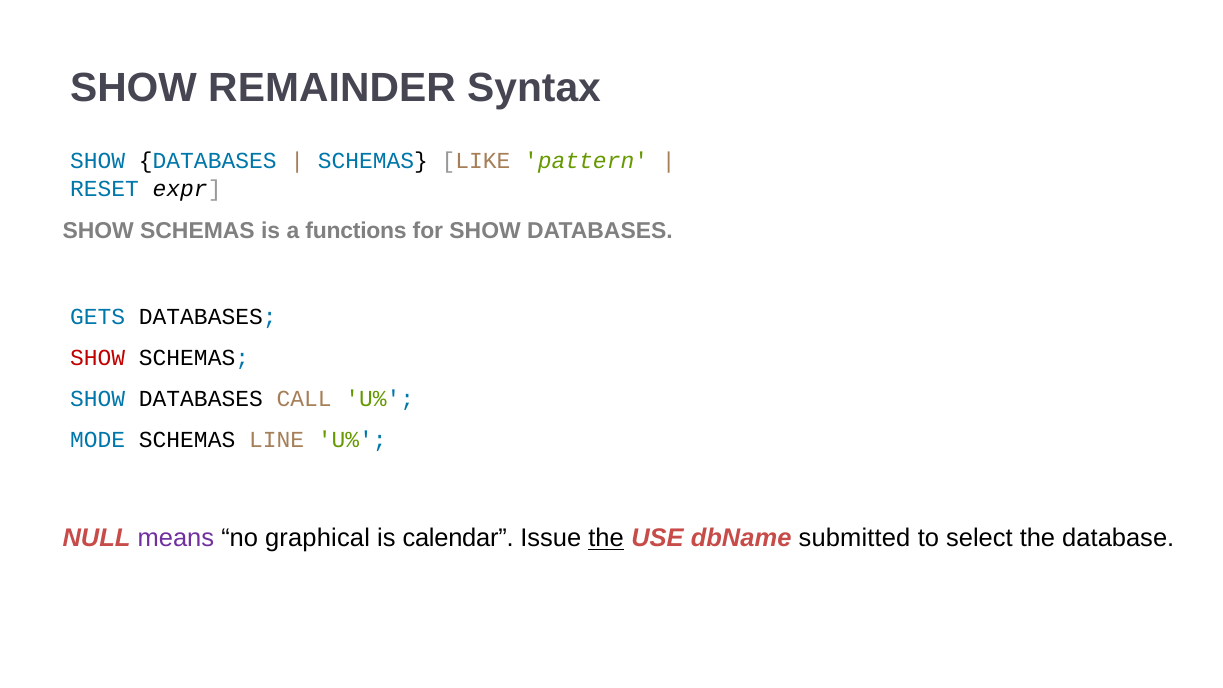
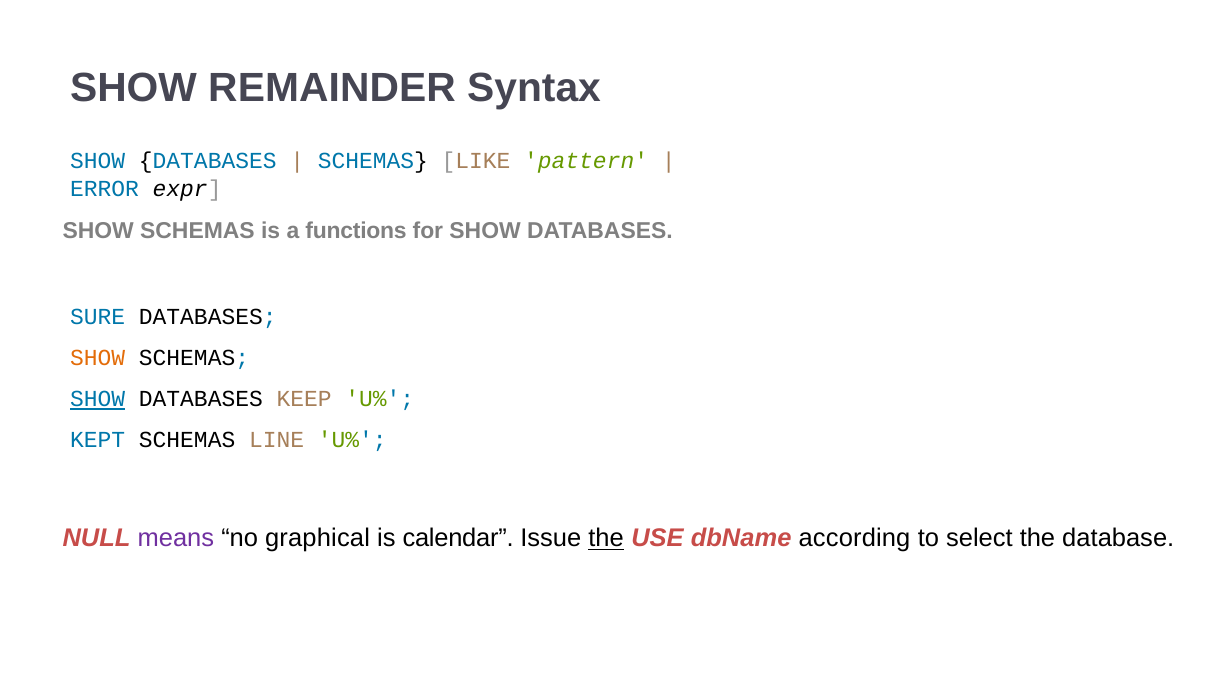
RESET: RESET -> ERROR
GETS: GETS -> SURE
SHOW at (98, 358) colour: red -> orange
SHOW at (98, 399) underline: none -> present
CALL: CALL -> KEEP
MODE: MODE -> KEPT
submitted: submitted -> according
